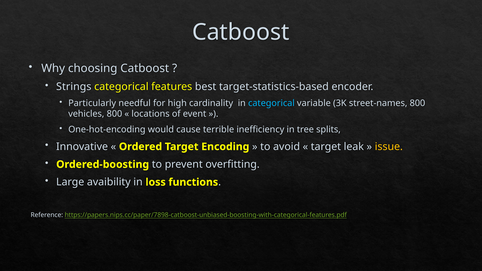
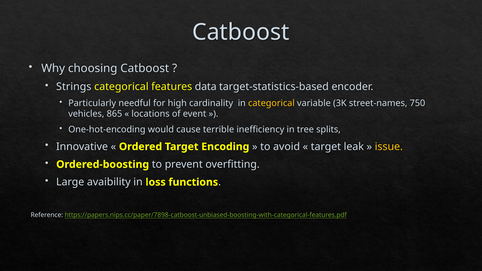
best: best -> data
categorical at (271, 103) colour: light blue -> yellow
street-names 800: 800 -> 750
vehicles 800: 800 -> 865
